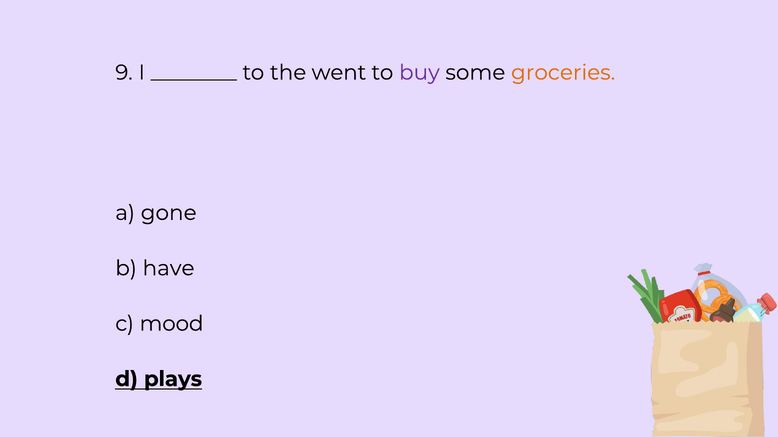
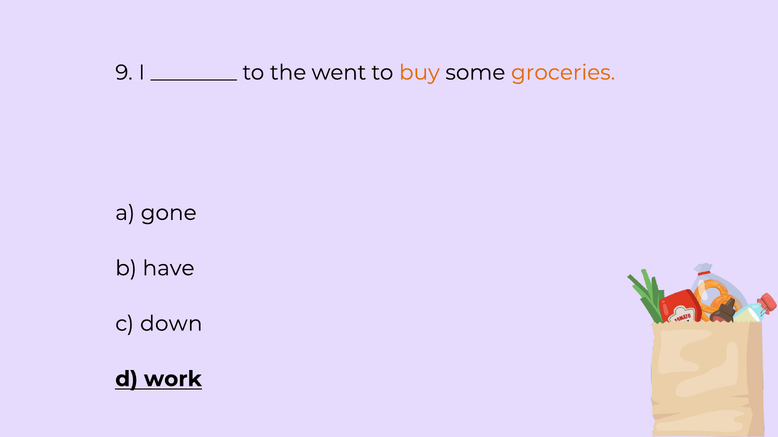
buy colour: purple -> orange
mood: mood -> down
plays: plays -> work
